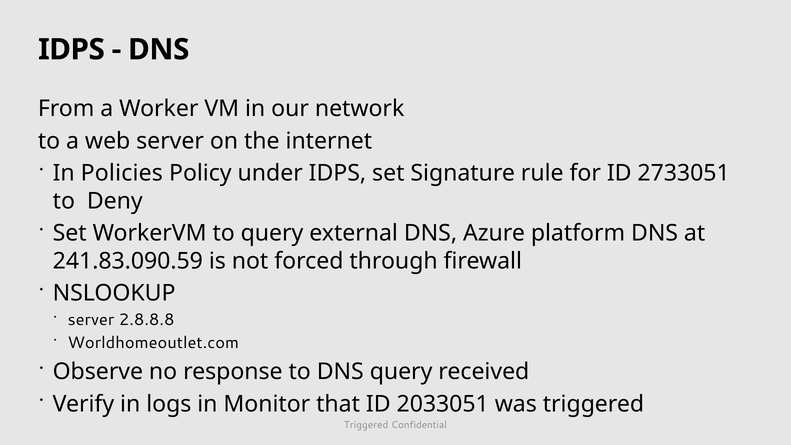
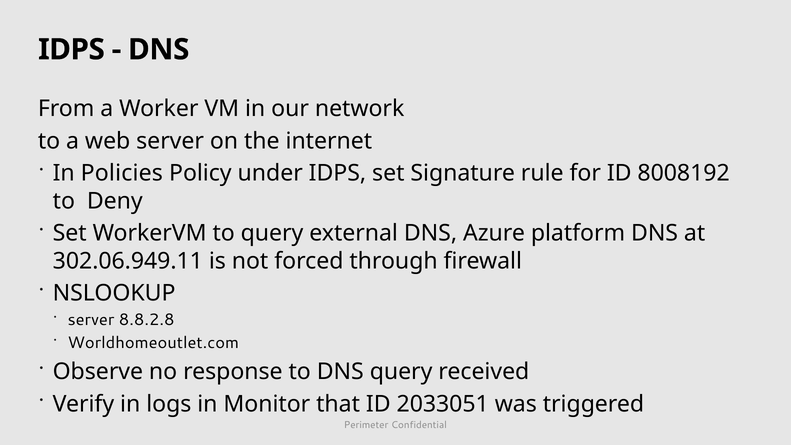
2733051: 2733051 -> 8008192
241.83.090.59: 241.83.090.59 -> 302.06.949.11
2.8.8.8: 2.8.8.8 -> 8.8.2.8
Triggered at (366, 425): Triggered -> Perimeter
